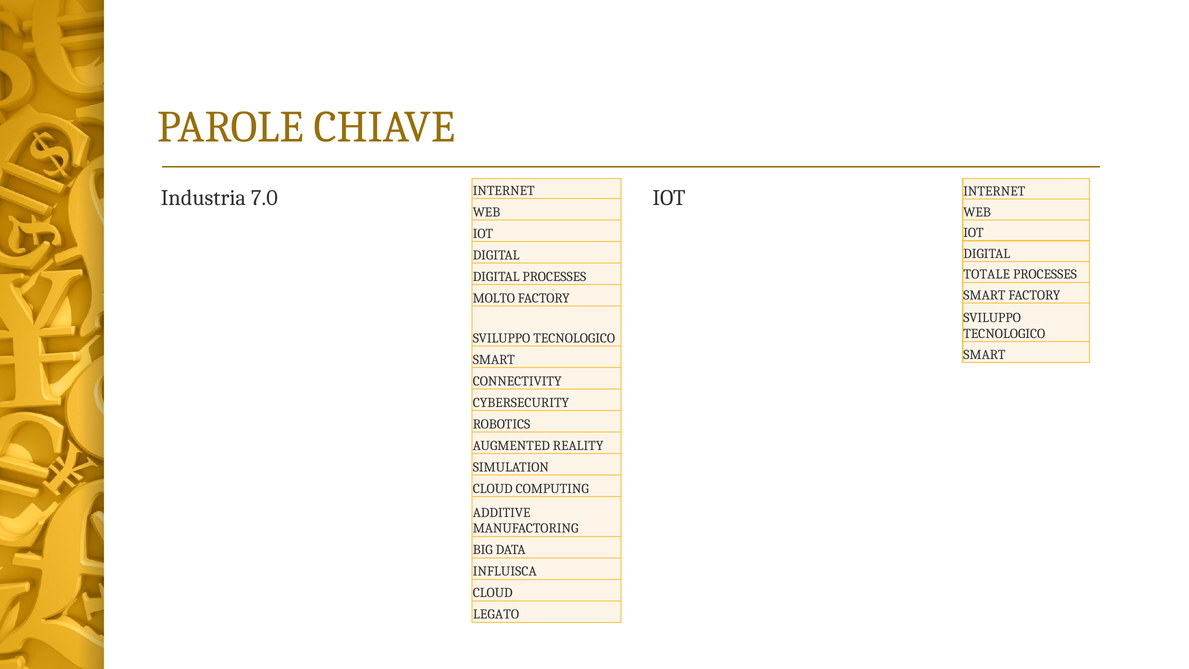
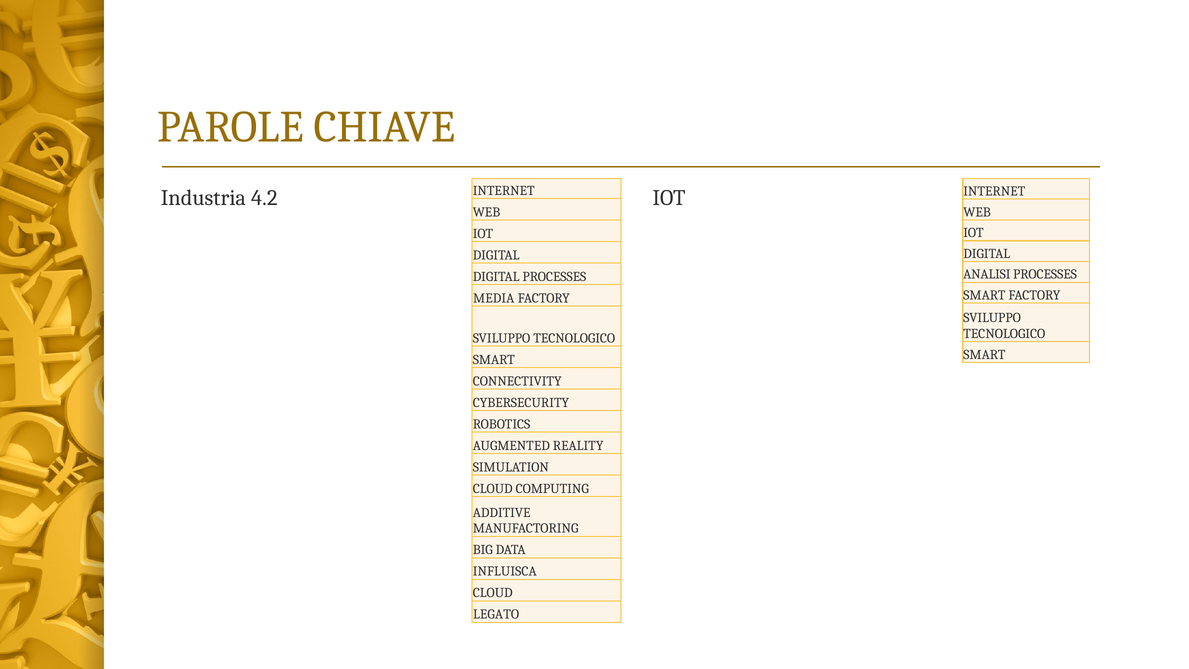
7.0: 7.0 -> 4.2
TOTALE: TOTALE -> ANALISI
MOLTO: MOLTO -> MEDIA
